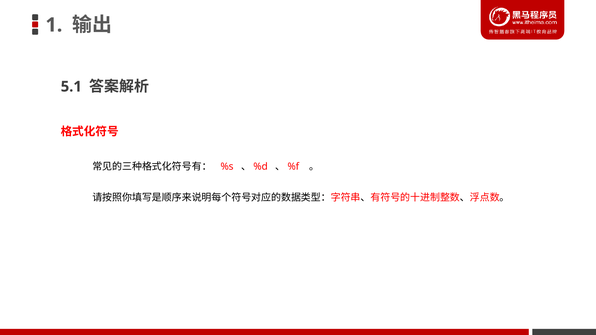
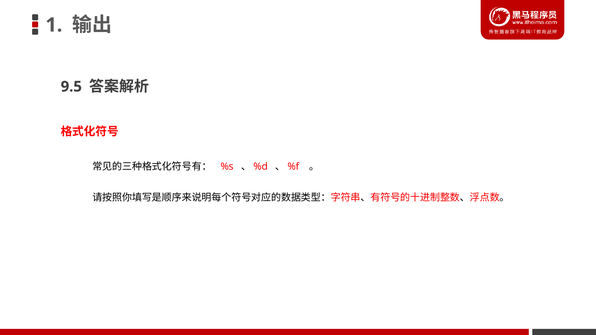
5.1: 5.1 -> 9.5
